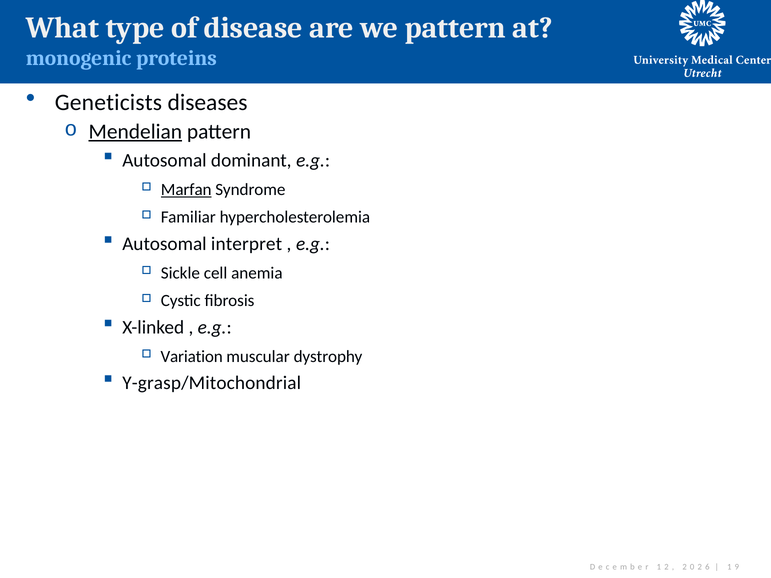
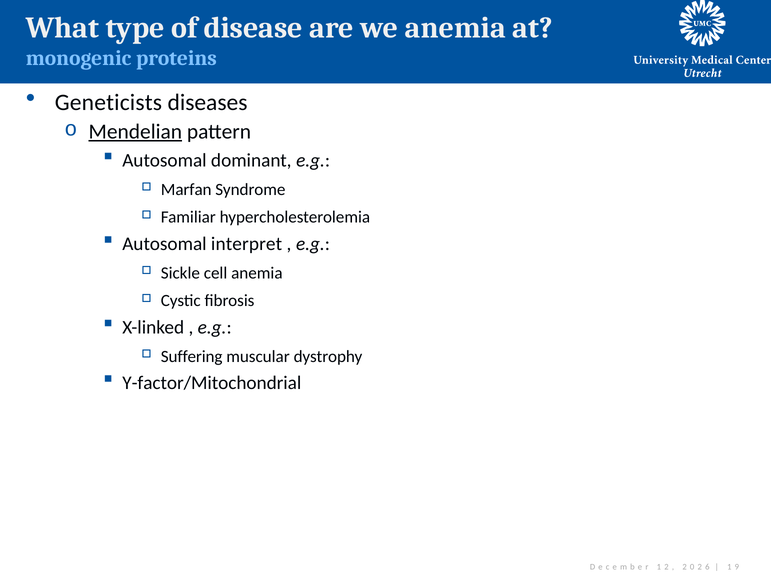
we pattern: pattern -> anemia
Marfan underline: present -> none
Variation: Variation -> Suffering
Y-grasp/Mitochondrial: Y-grasp/Mitochondrial -> Y-factor/Mitochondrial
